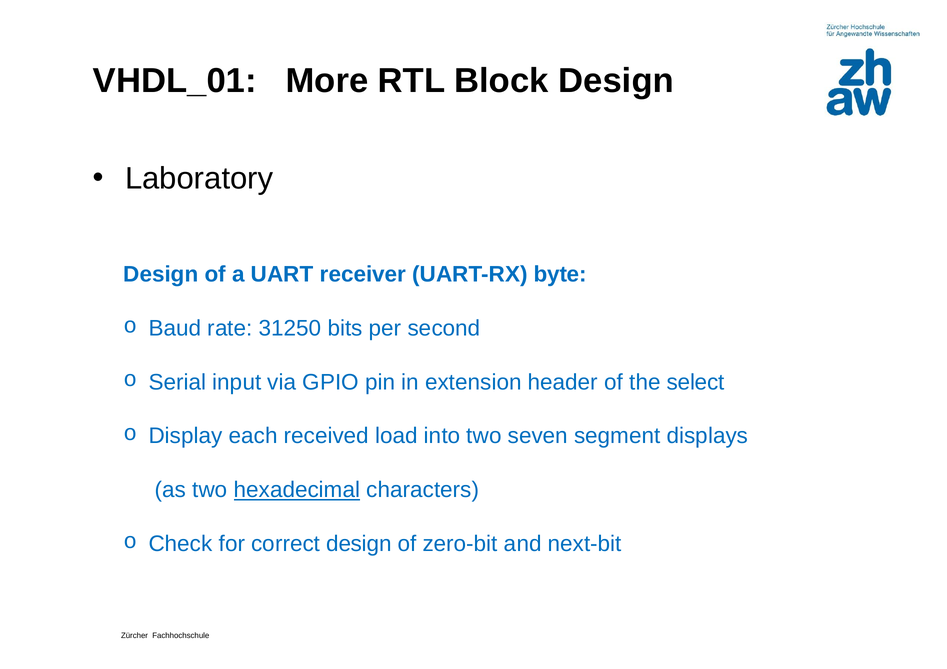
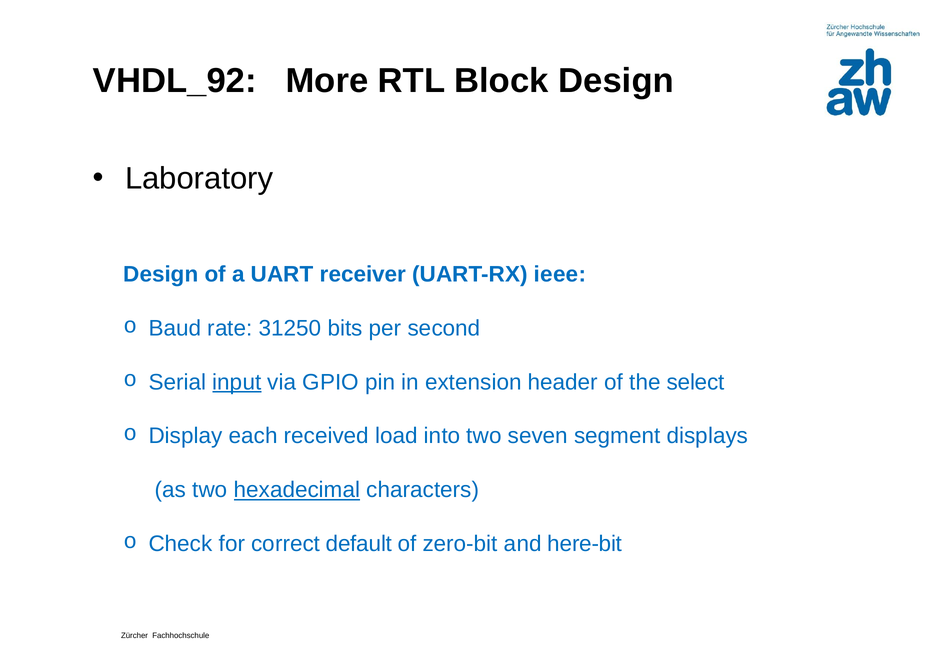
VHDL_01: VHDL_01 -> VHDL_92
byte: byte -> ieee
input underline: none -> present
correct design: design -> default
next-bit: next-bit -> here-bit
